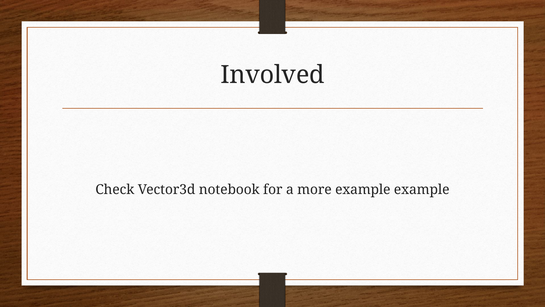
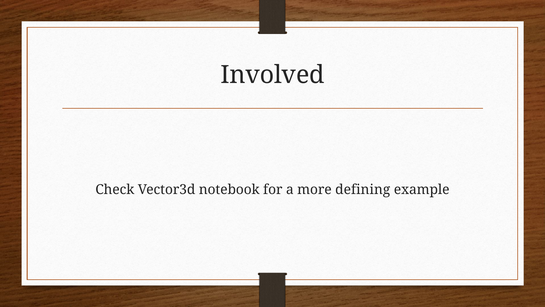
more example: example -> defining
